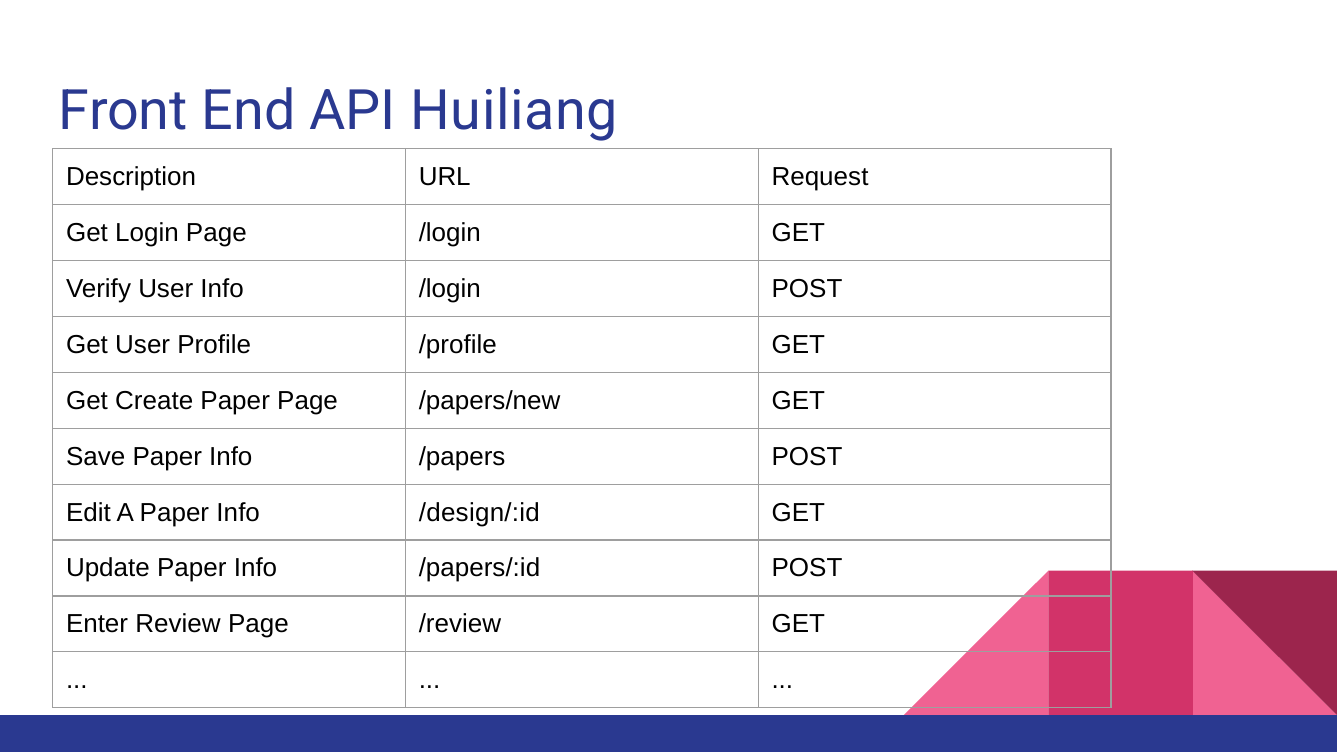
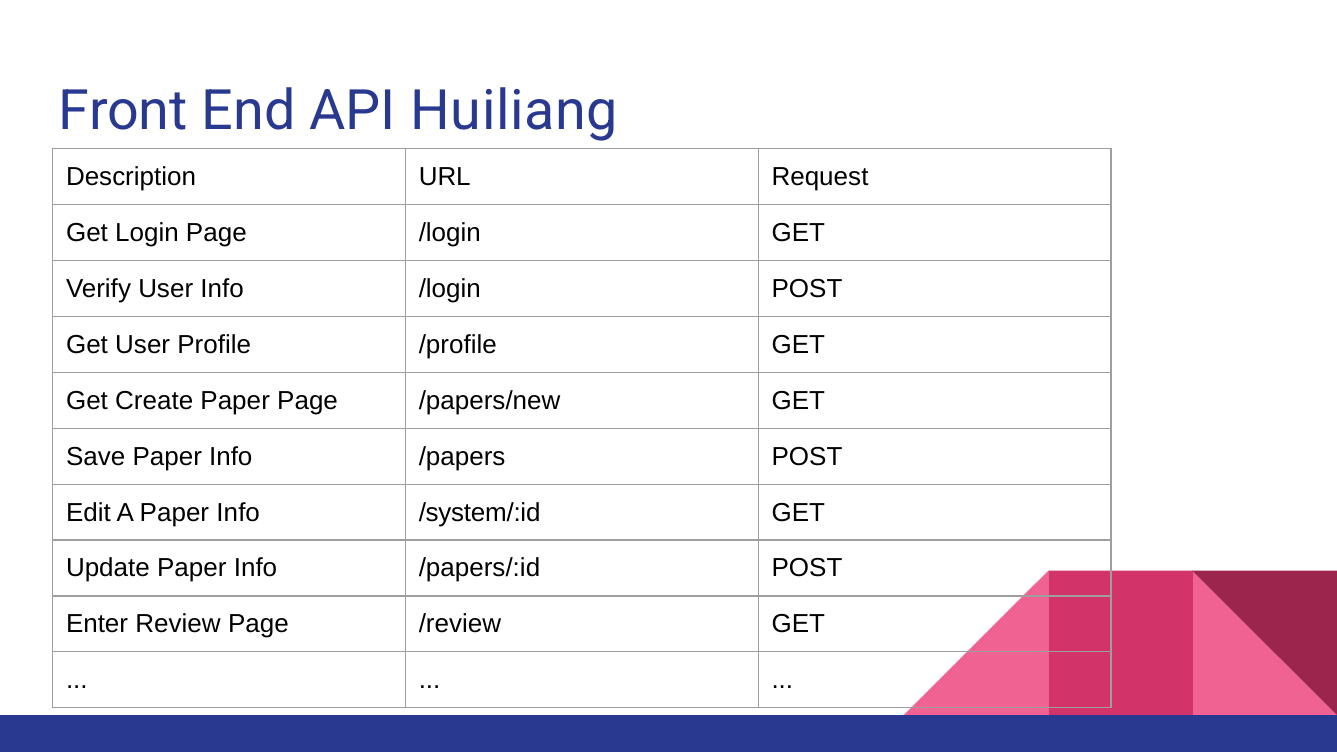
/design/:id: /design/:id -> /system/:id
